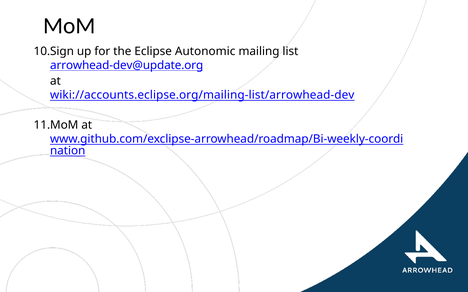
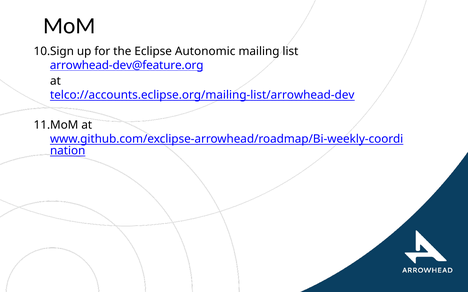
arrowhead-dev@update.org: arrowhead-dev@update.org -> arrowhead-dev@feature.org
wiki://accounts.eclipse.org/mailing-list/arrowhead-dev: wiki://accounts.eclipse.org/mailing-list/arrowhead-dev -> telco://accounts.eclipse.org/mailing-list/arrowhead-dev
